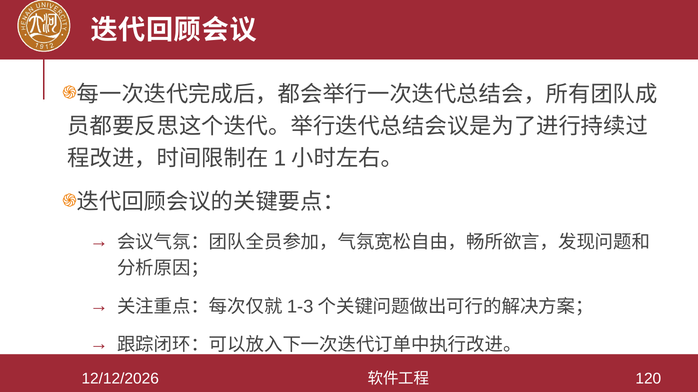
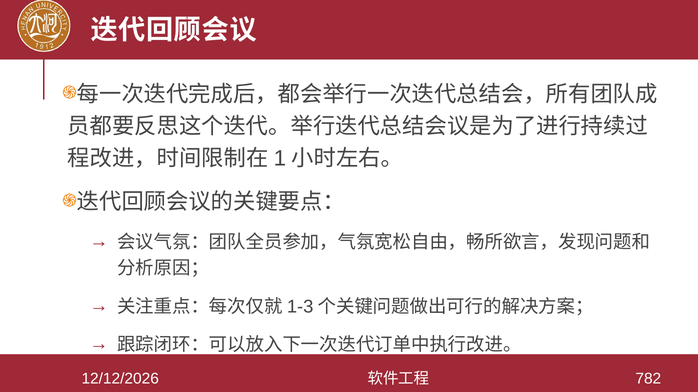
120: 120 -> 782
